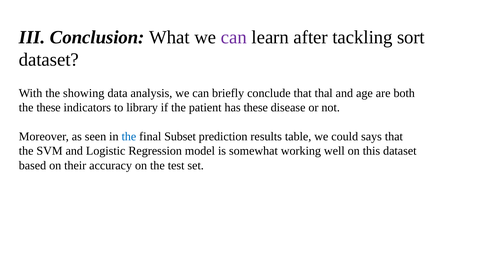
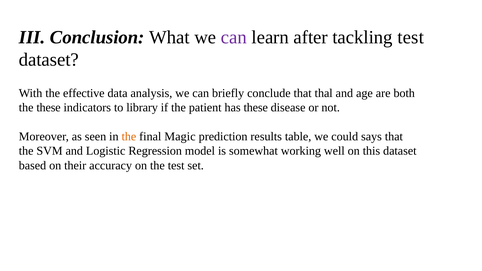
tackling sort: sort -> test
showing: showing -> effective
the at (129, 137) colour: blue -> orange
Subset: Subset -> Magic
